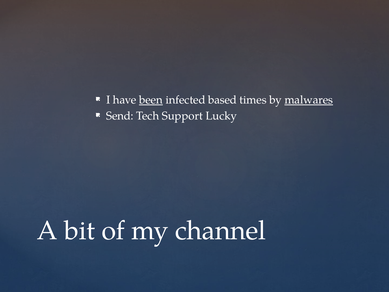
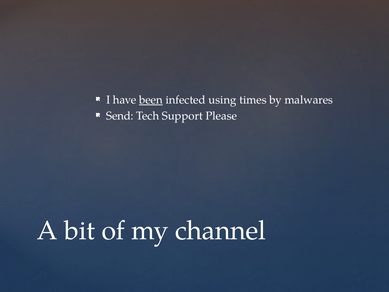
based: based -> using
malwares underline: present -> none
Lucky: Lucky -> Please
